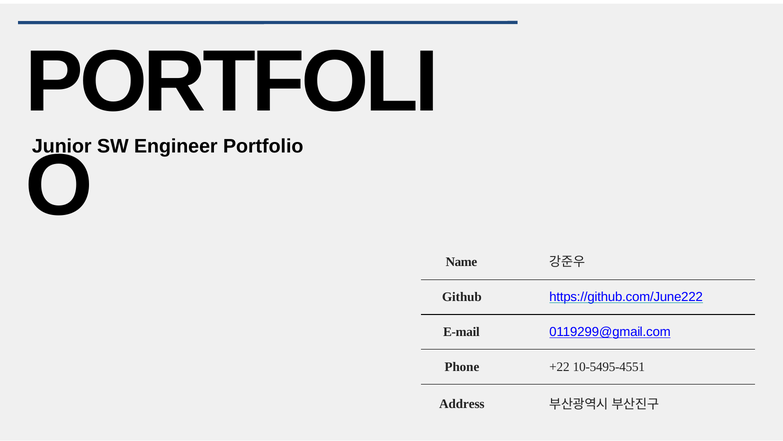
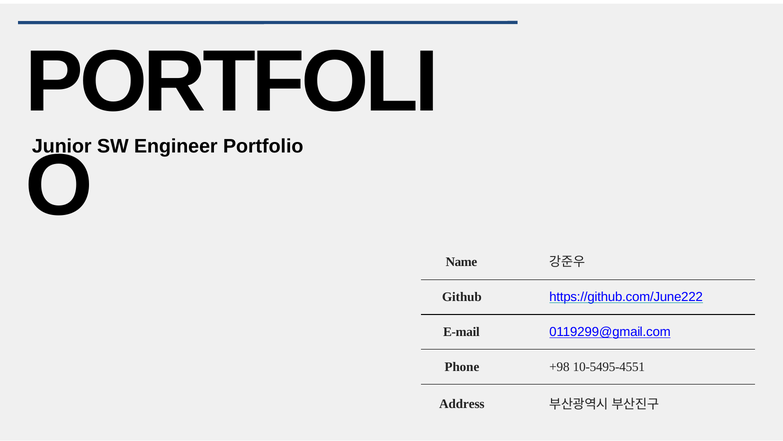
+22: +22 -> +98
